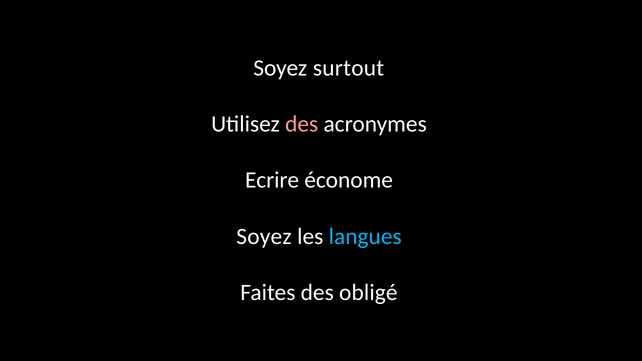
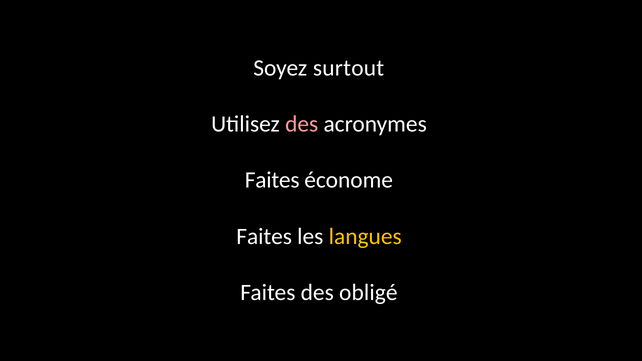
Ecrire at (272, 180): Ecrire -> Faites
Soyez at (264, 236): Soyez -> Faites
langues colour: light blue -> yellow
